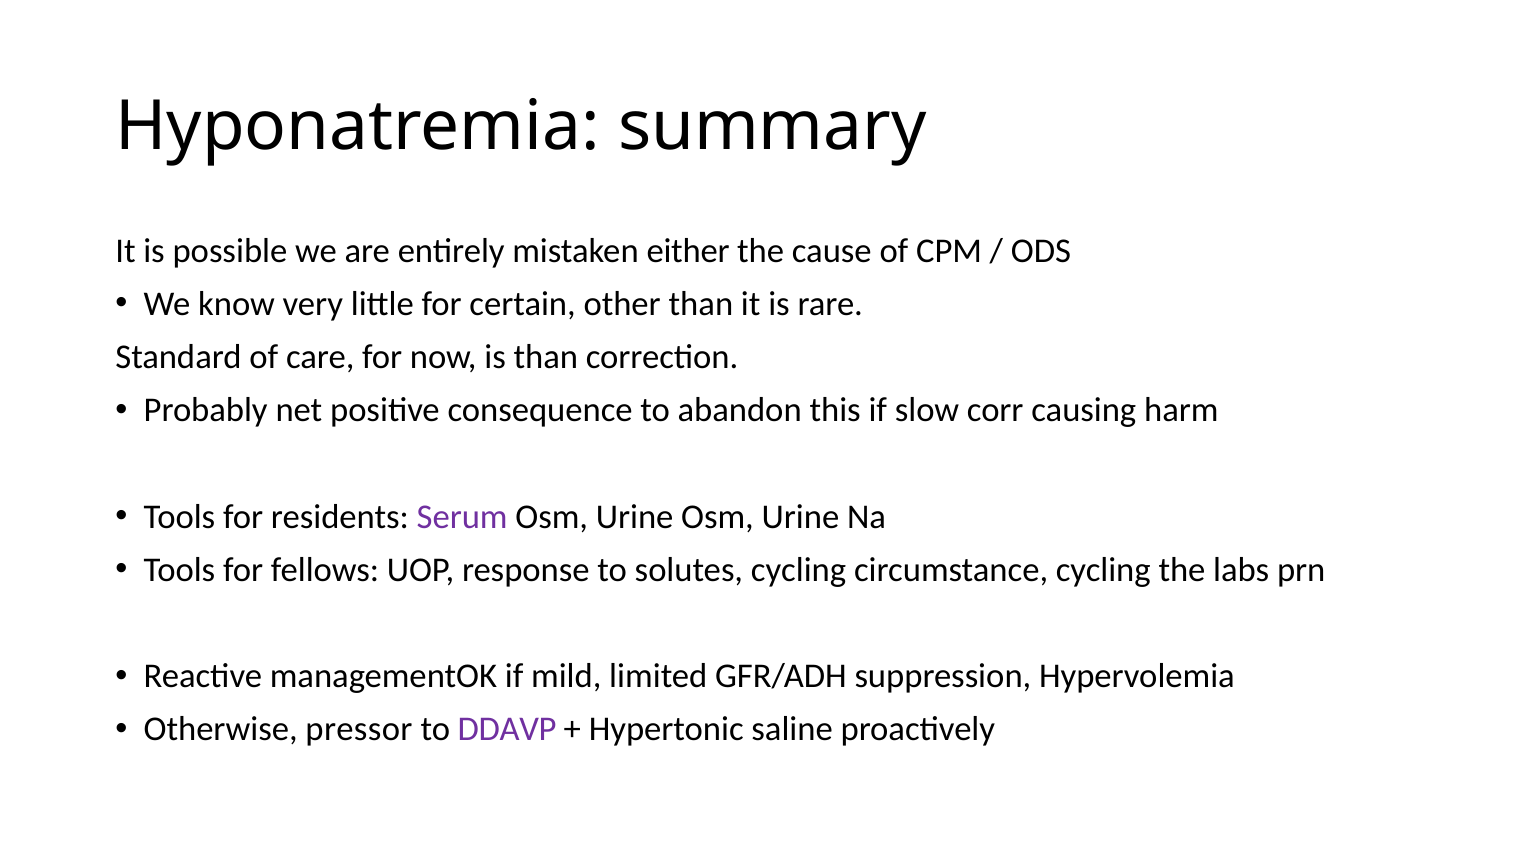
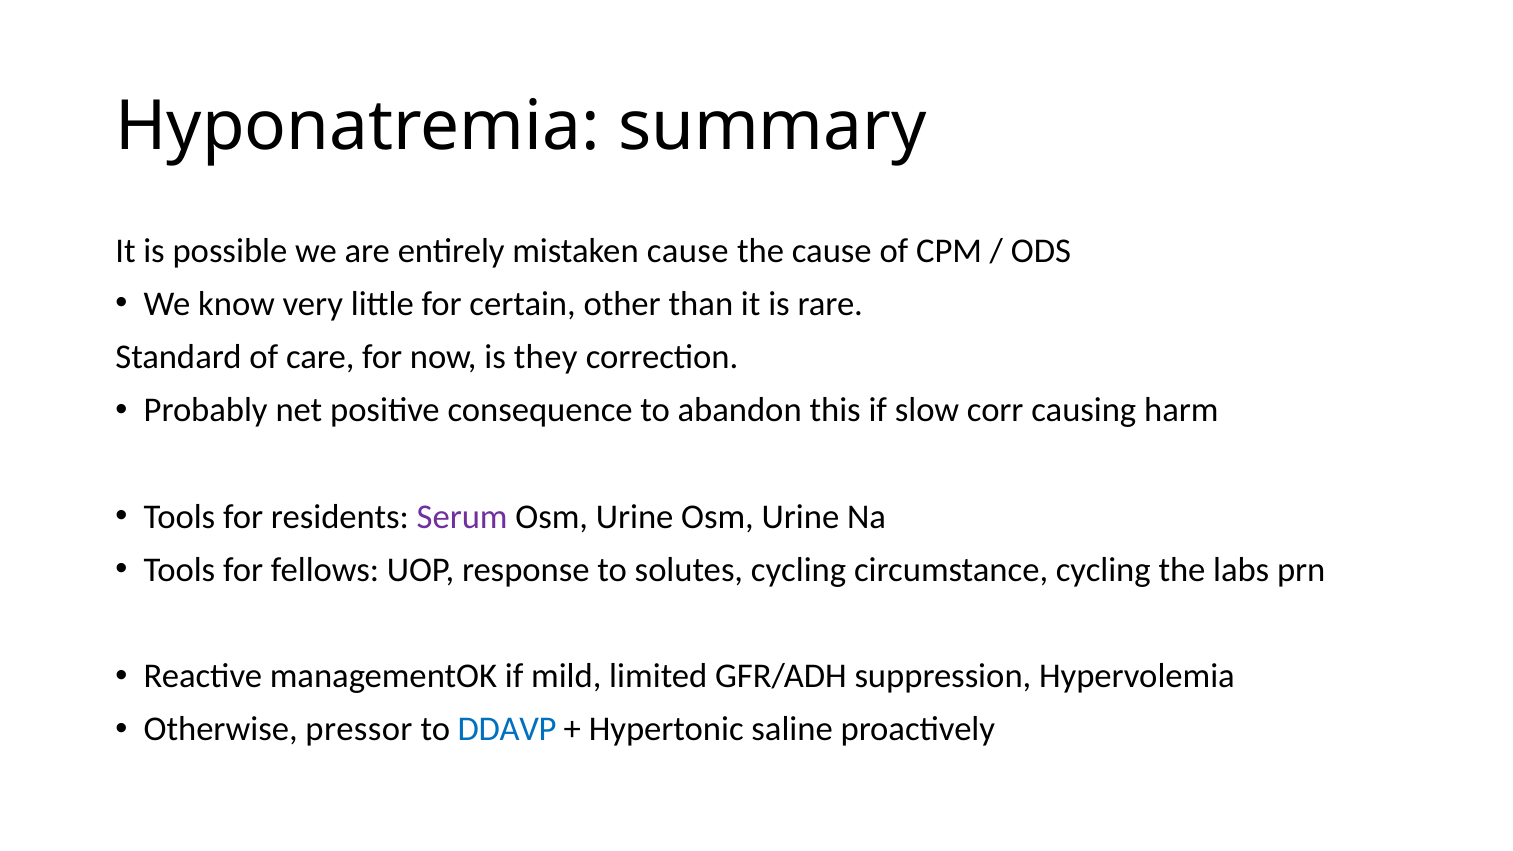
mistaken either: either -> cause
is than: than -> they
DDAVP colour: purple -> blue
